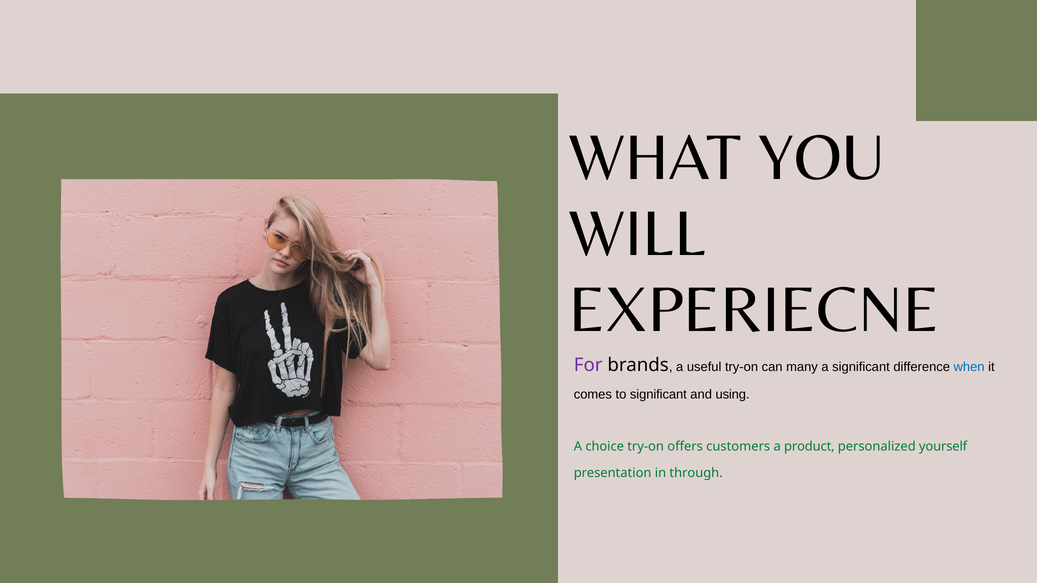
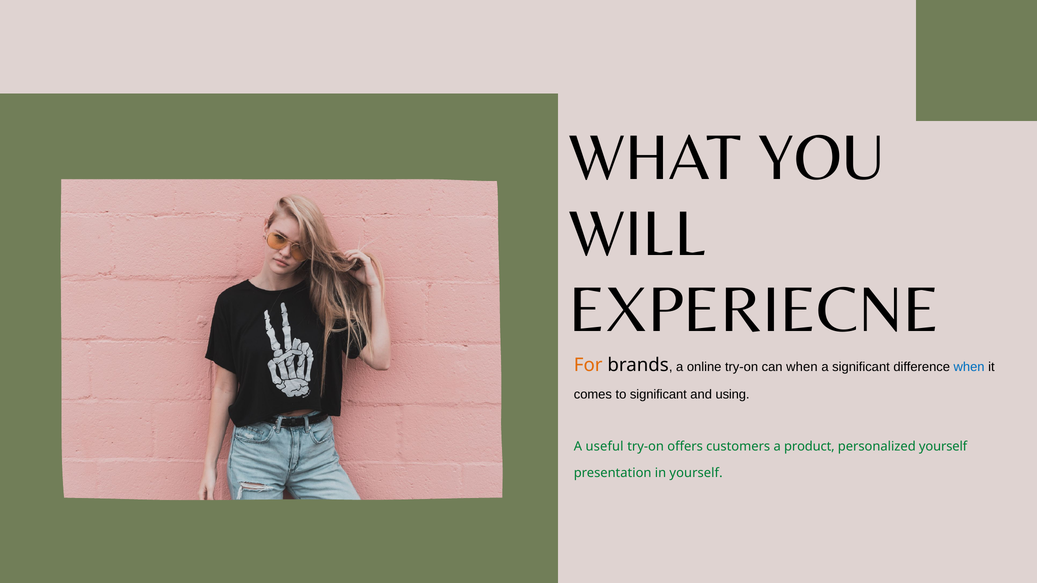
For colour: purple -> orange
useful: useful -> online
can many: many -> when
choice: choice -> useful
in through: through -> yourself
